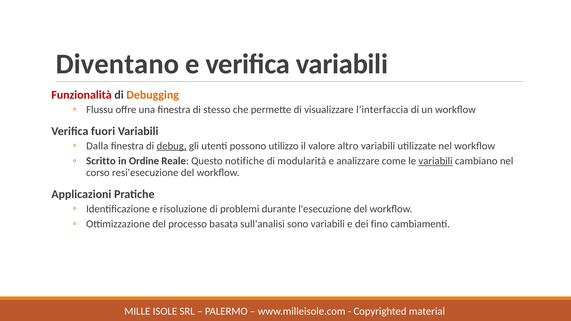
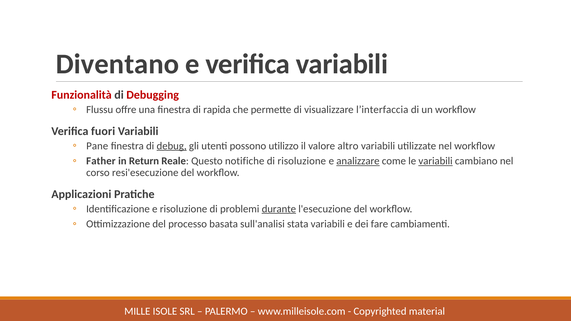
Debugging colour: orange -> red
stesso: stesso -> rapida
Dalla: Dalla -> Pane
Scritto: Scritto -> Father
Ordine: Ordine -> Return
di modularità: modularità -> risoluzione
analizzare underline: none -> present
durante underline: none -> present
sono: sono -> stata
fino: fino -> fare
